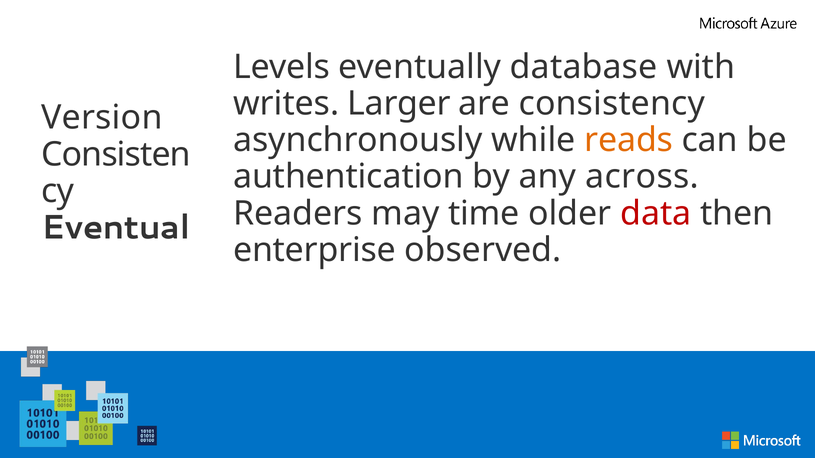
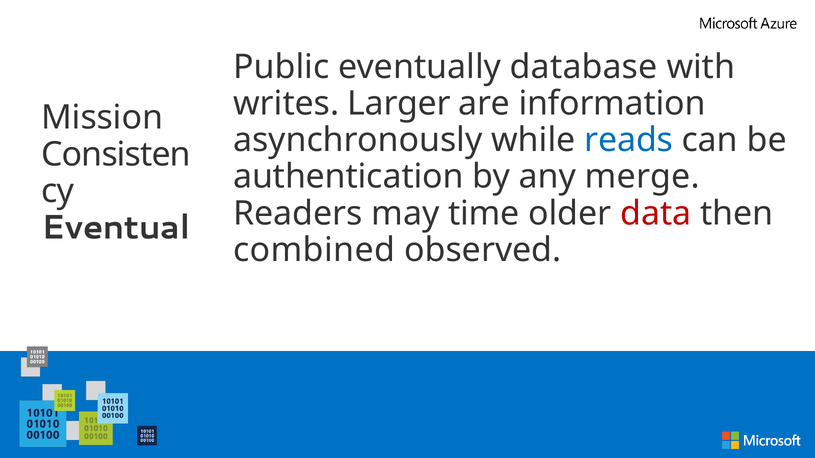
Levels: Levels -> Public
consistency: consistency -> information
Version: Version -> Mission
reads colour: orange -> blue
across: across -> merge
enterprise: enterprise -> combined
